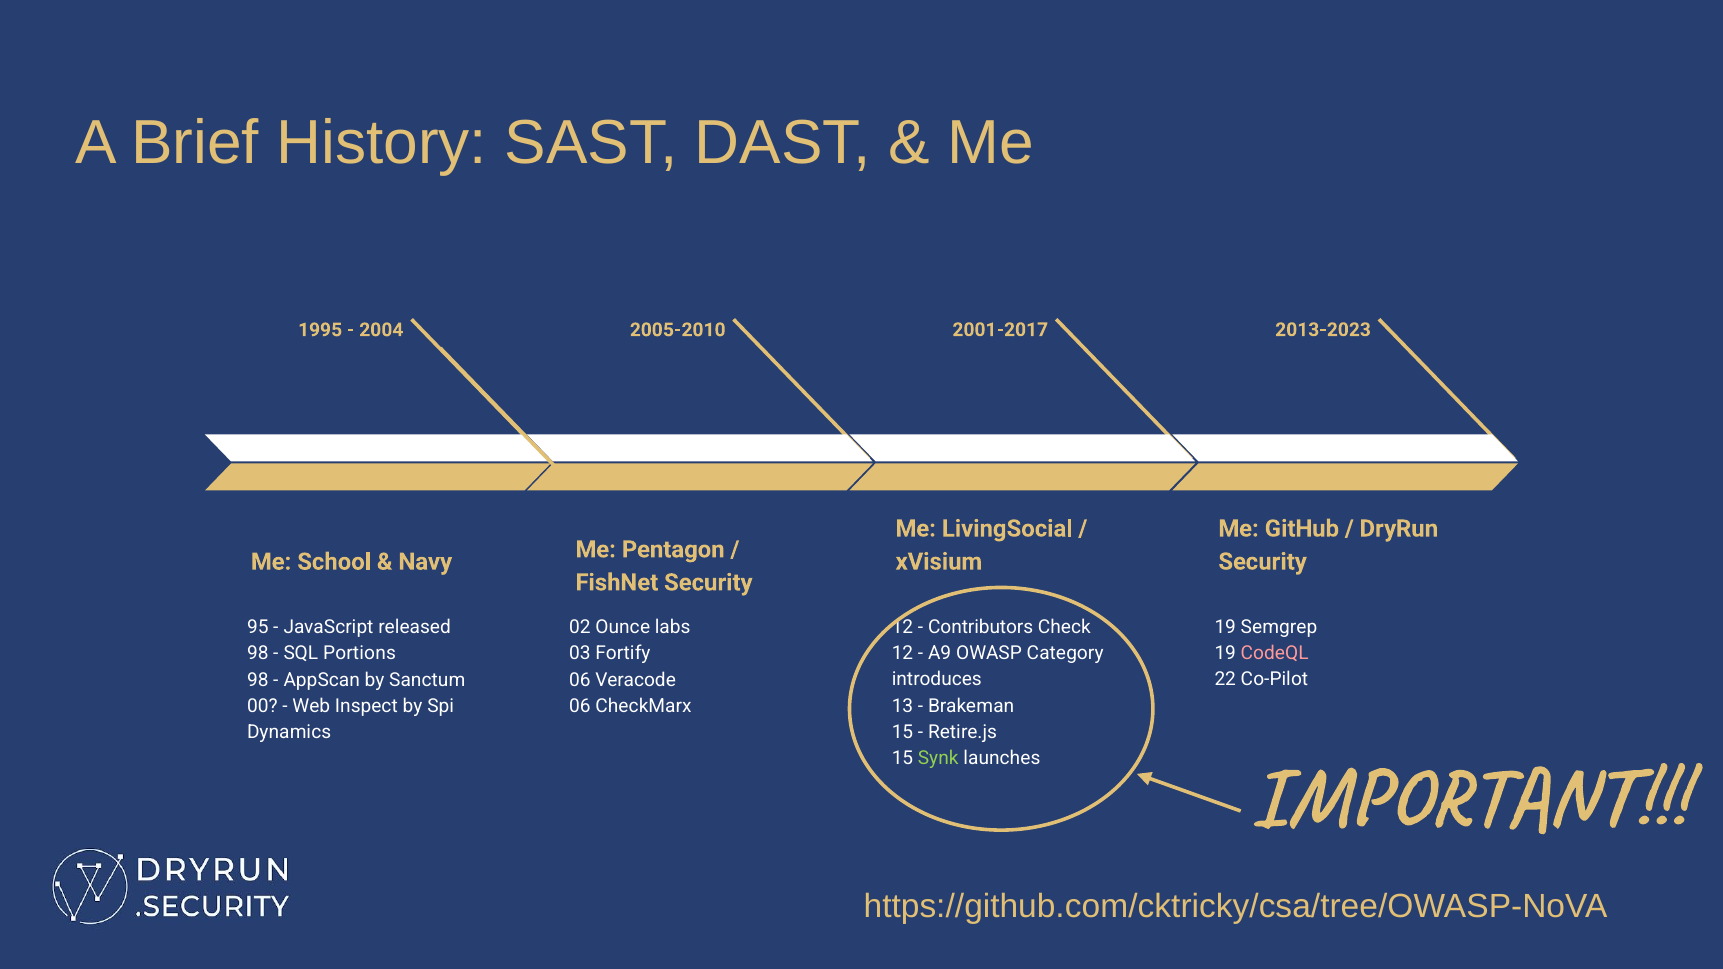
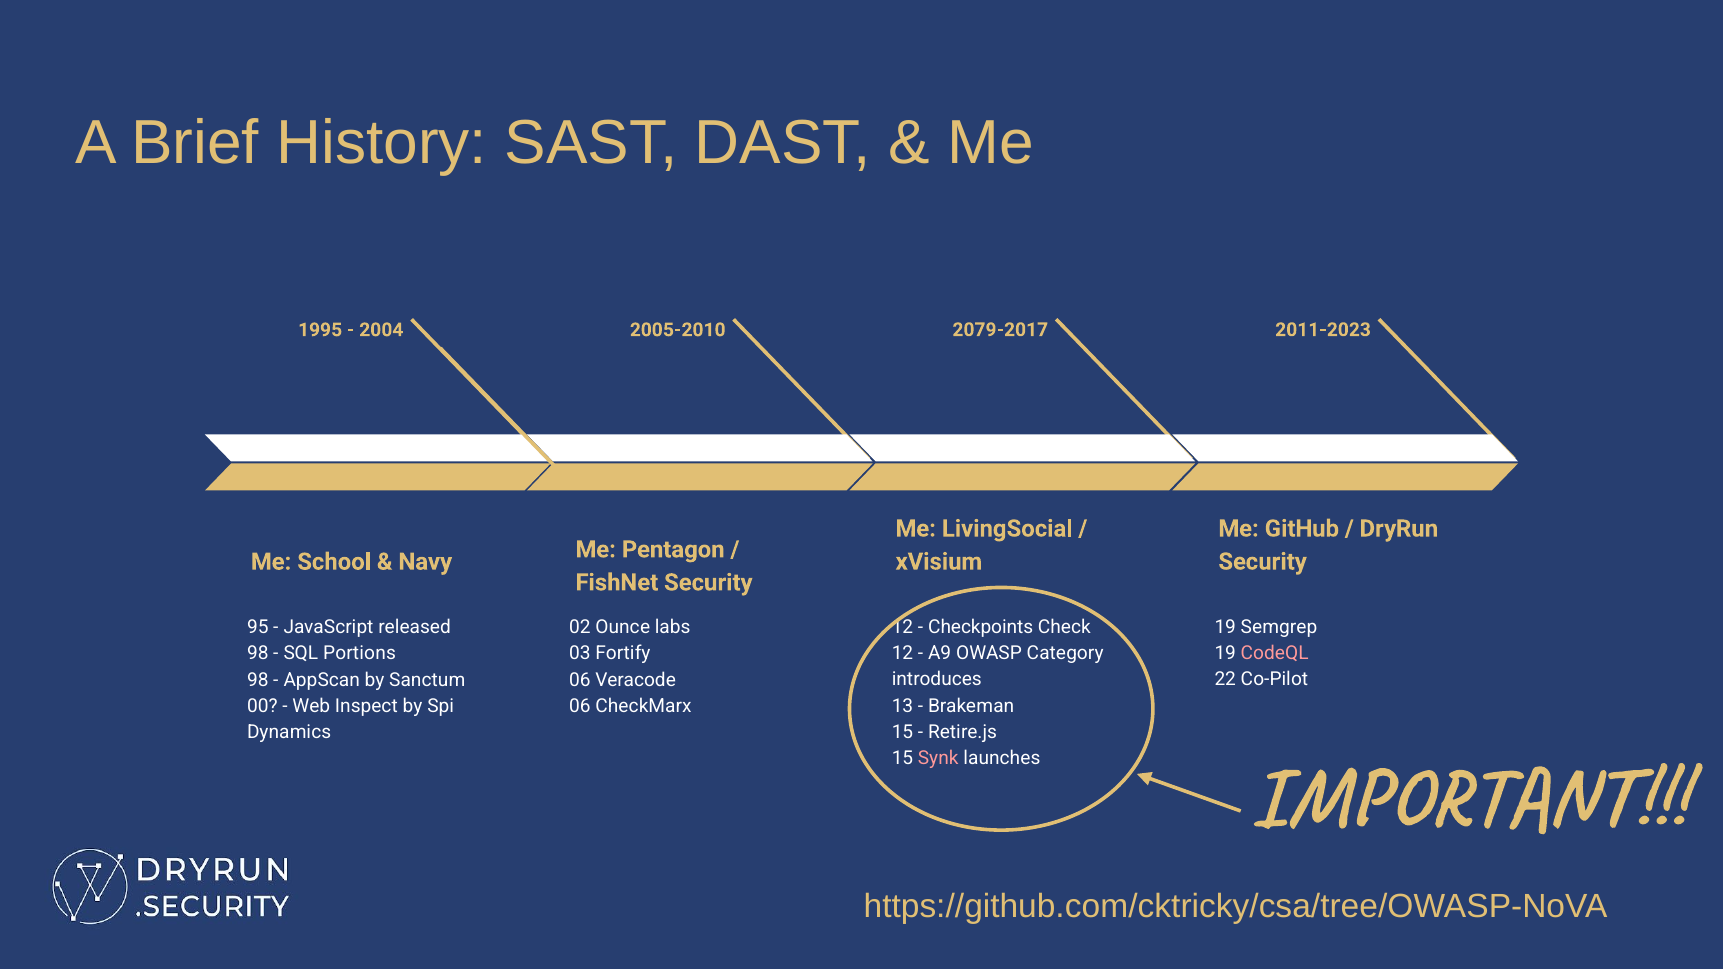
2001-2017: 2001-2017 -> 2079-2017
2013-2023: 2013-2023 -> 2011-2023
Contributors: Contributors -> Checkpoints
Synk colour: light green -> pink
